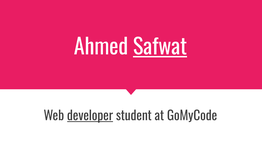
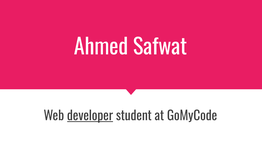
Safwat underline: present -> none
